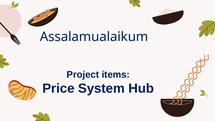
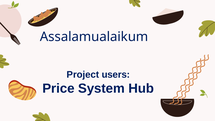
items: items -> users
